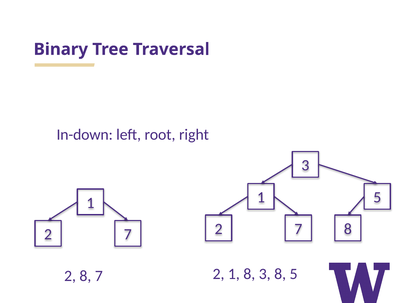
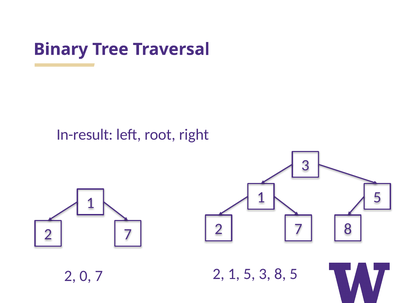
In-down: In-down -> In-result
2 8: 8 -> 0
2 1 8: 8 -> 5
